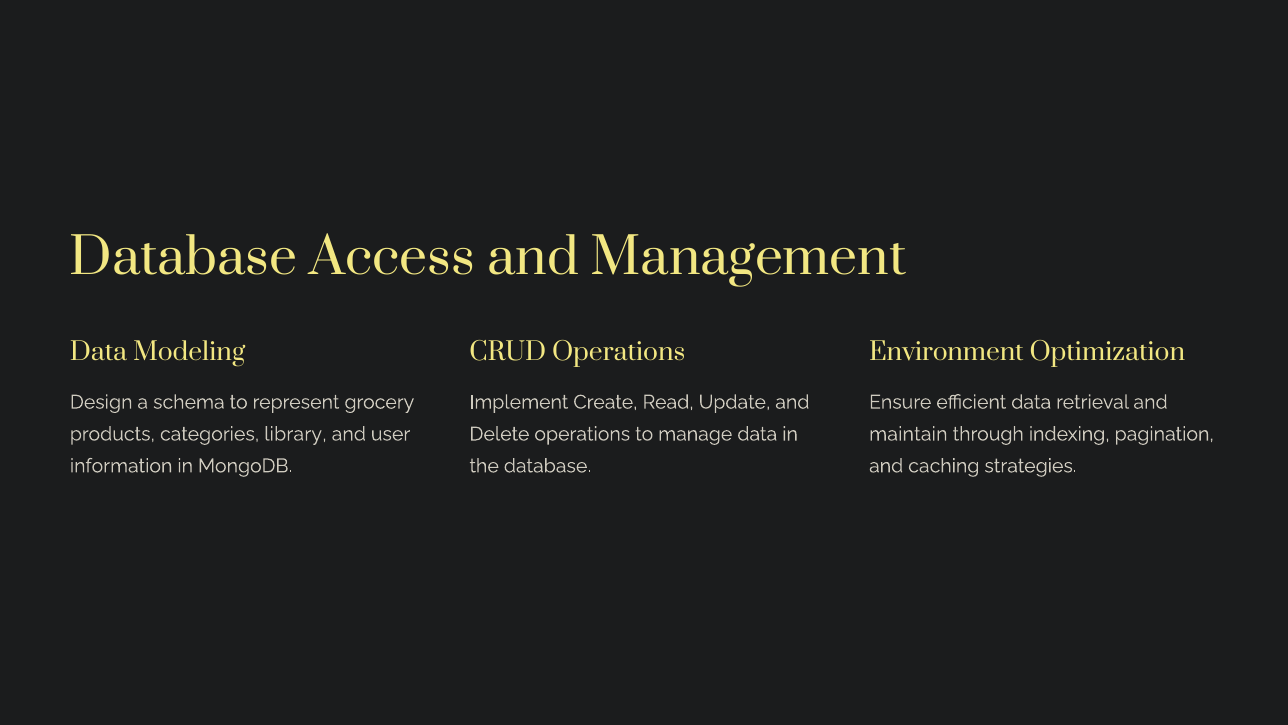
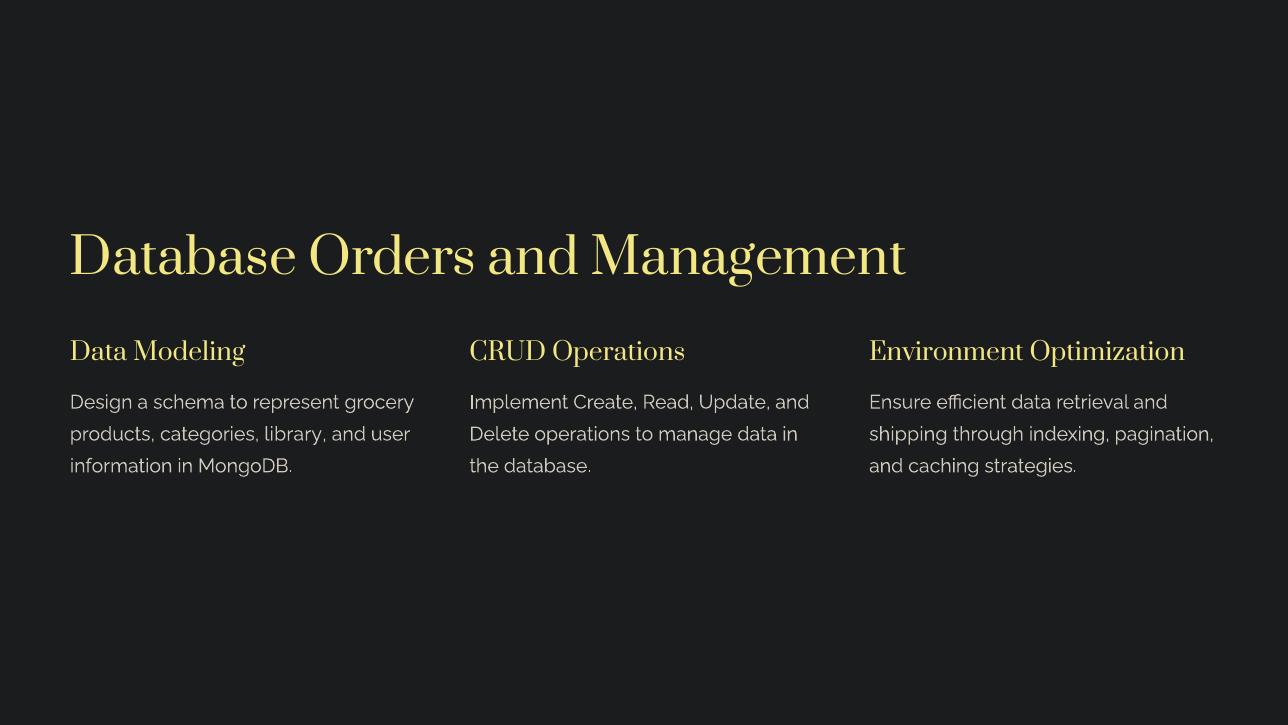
Access: Access -> Orders
maintain: maintain -> shipping
